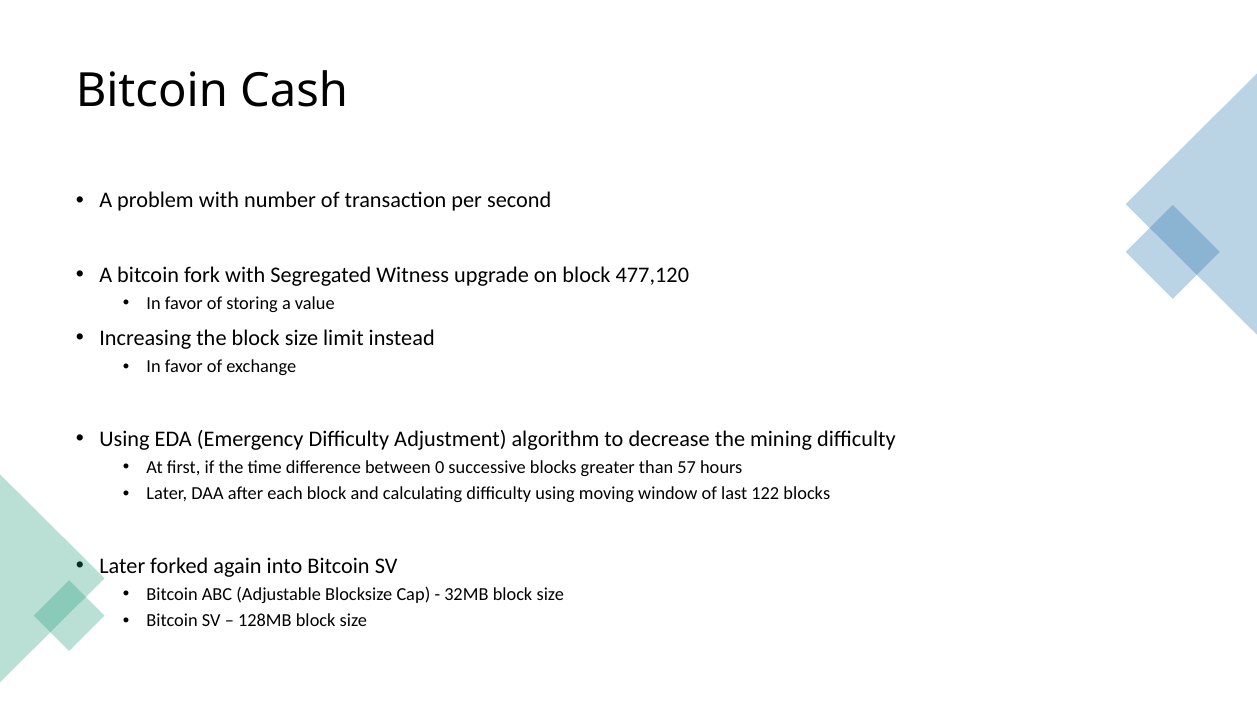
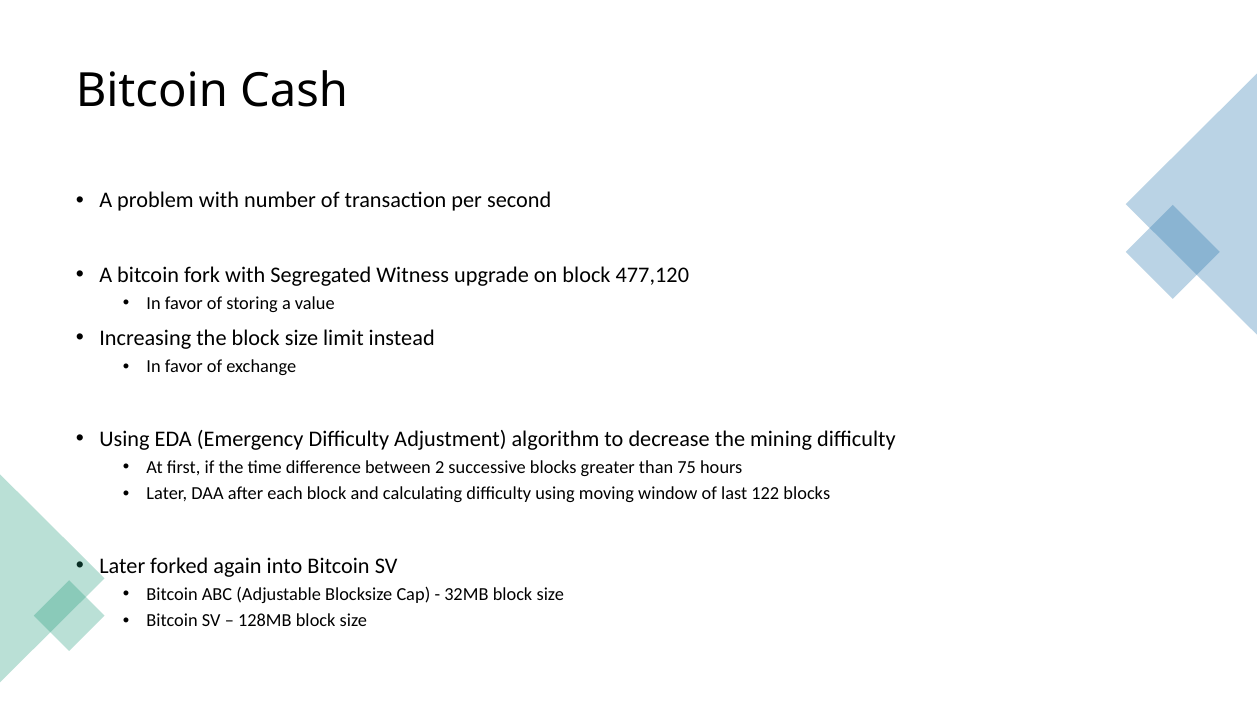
0: 0 -> 2
57: 57 -> 75
